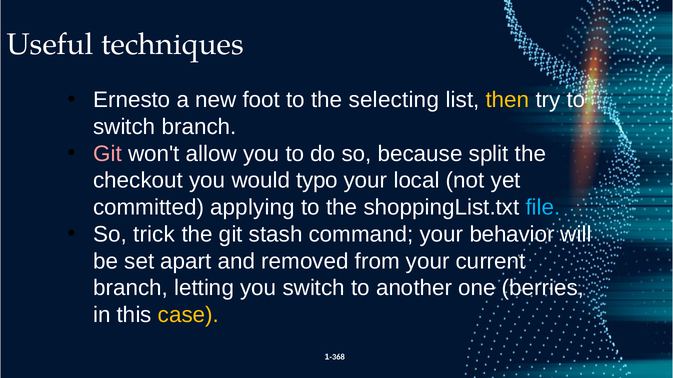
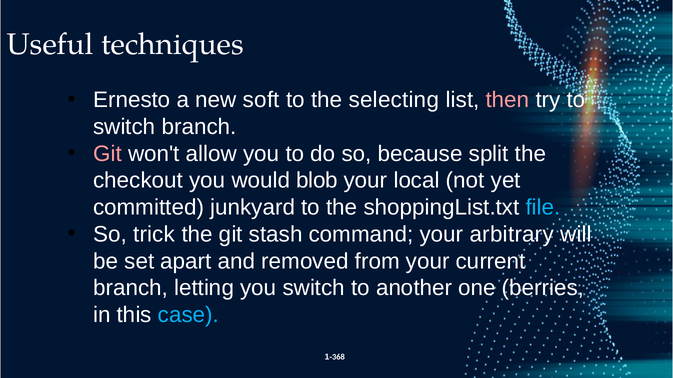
foot: foot -> soft
then colour: yellow -> pink
typo: typo -> blob
applying: applying -> junkyard
behavior: behavior -> arbitrary
case colour: yellow -> light blue
